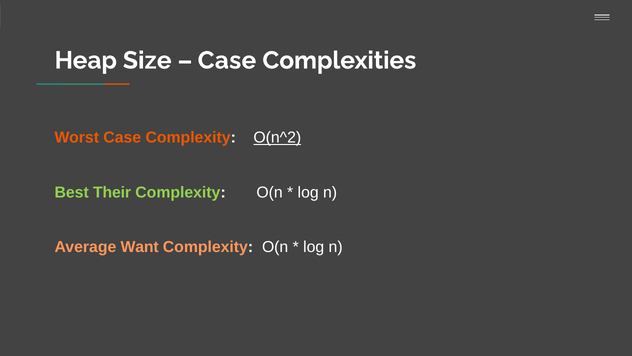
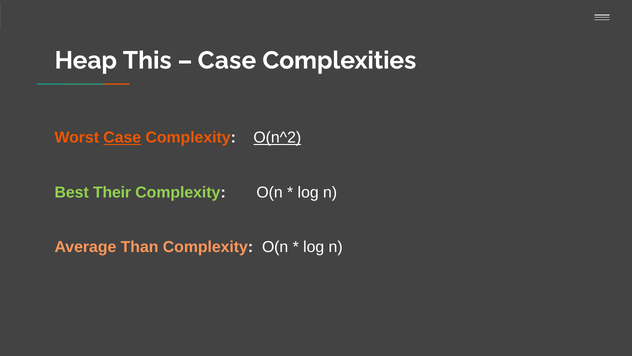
Size: Size -> This
Case at (122, 137) underline: none -> present
Want: Want -> Than
